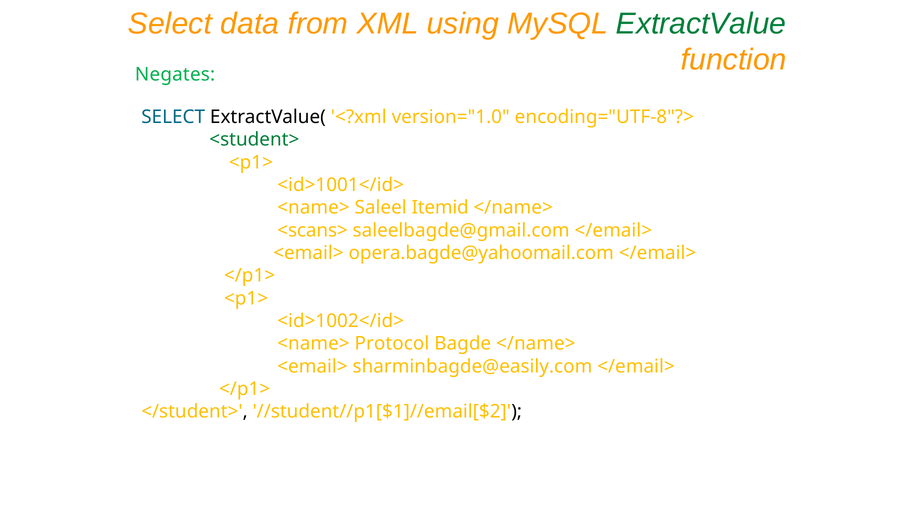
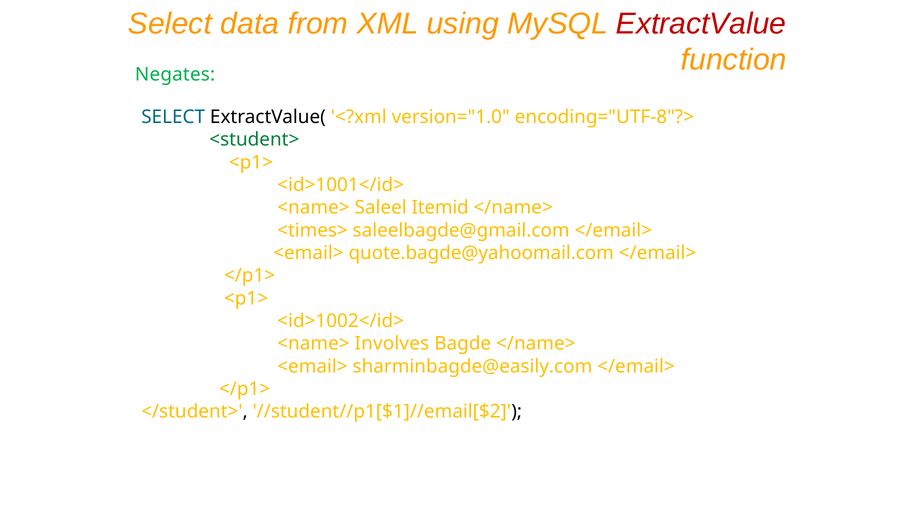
ExtractValue colour: green -> red
<scans>: <scans> -> <times>
opera.bagde@yahoomail.com: opera.bagde@yahoomail.com -> quote.bagde@yahoomail.com
Protocol: Protocol -> Involves
